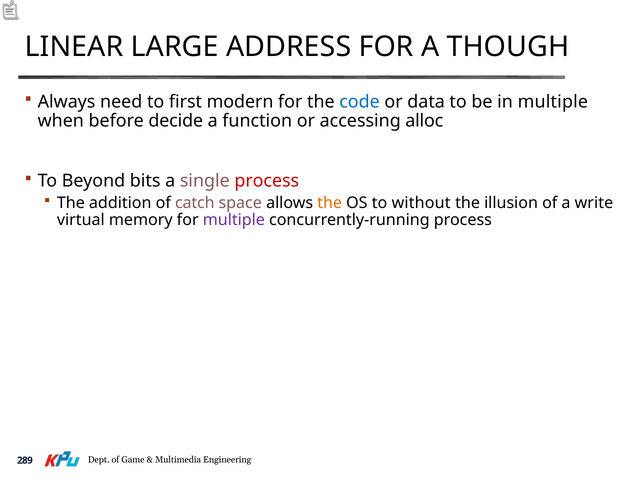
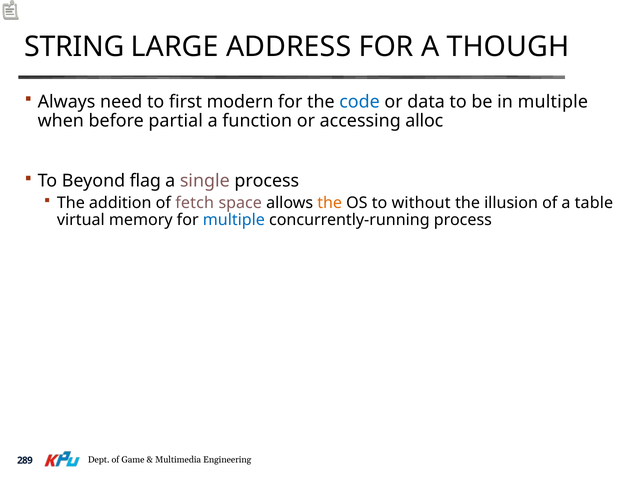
LINEAR: LINEAR -> STRING
decide: decide -> partial
bits: bits -> flag
process at (267, 181) colour: red -> black
catch: catch -> fetch
write: write -> table
multiple at (234, 220) colour: purple -> blue
